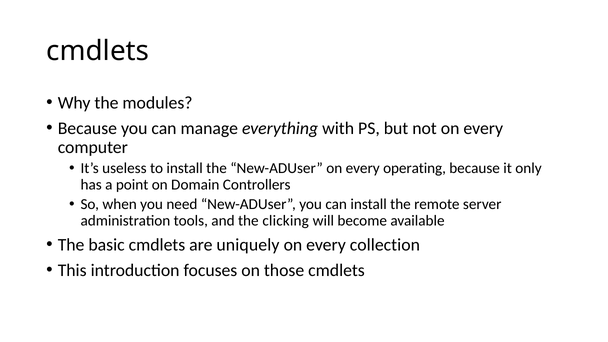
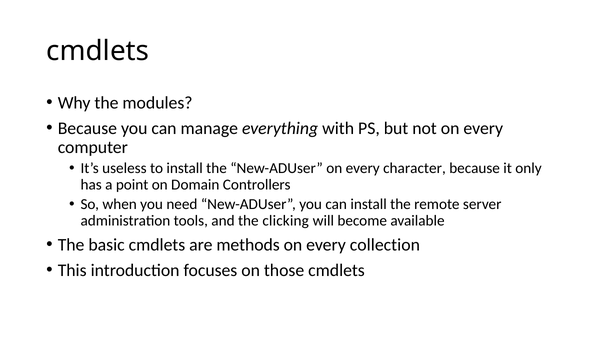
operating: operating -> character
uniquely: uniquely -> methods
